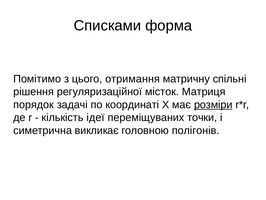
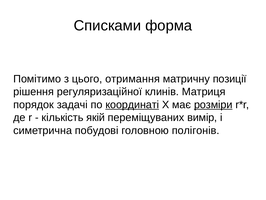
спільні: спільні -> позиції
місток: місток -> клинів
координаті underline: none -> present
ідеї: ідеї -> якій
точки: точки -> вимір
викликає: викликає -> побудові
